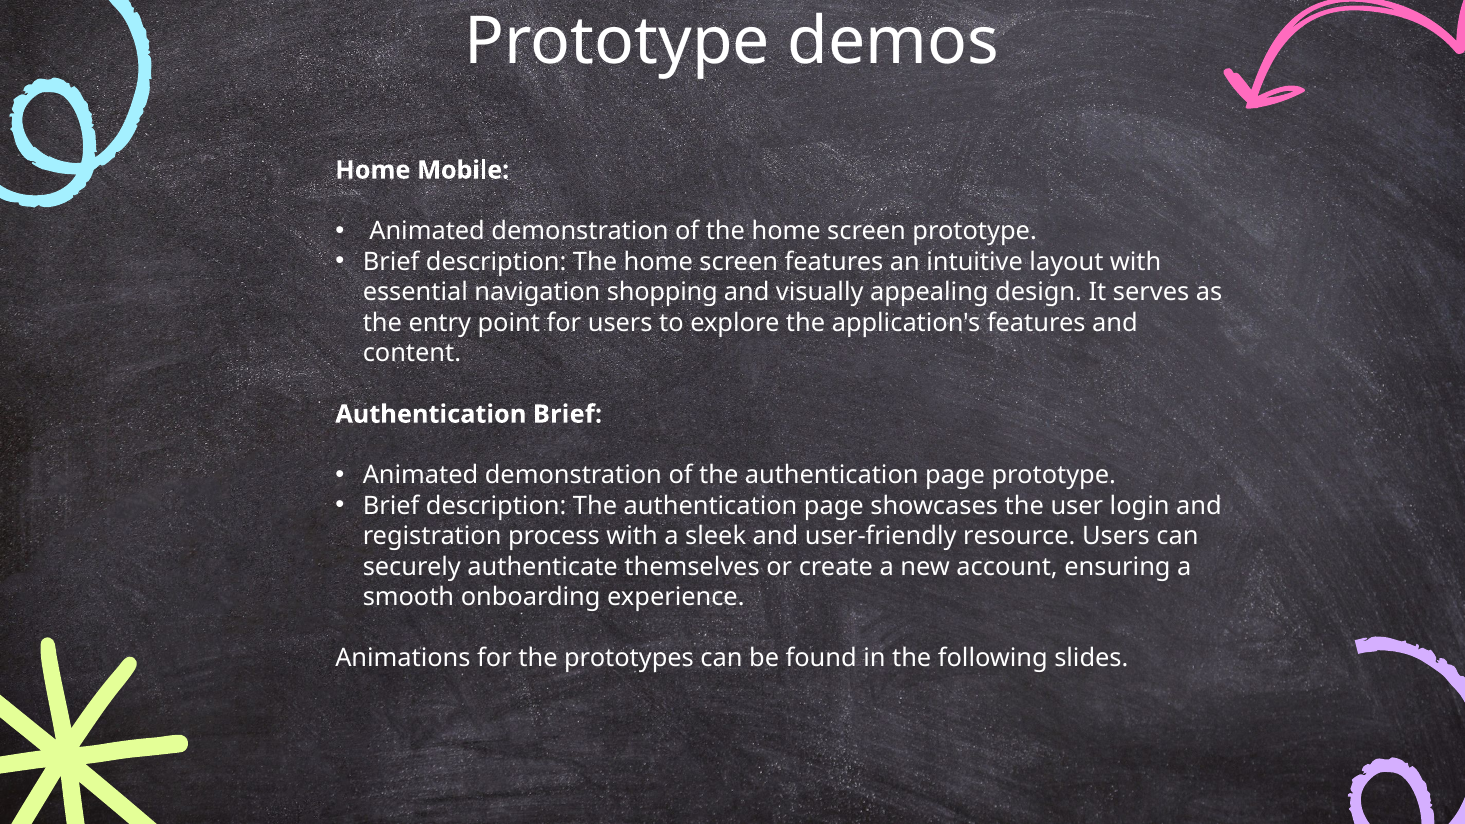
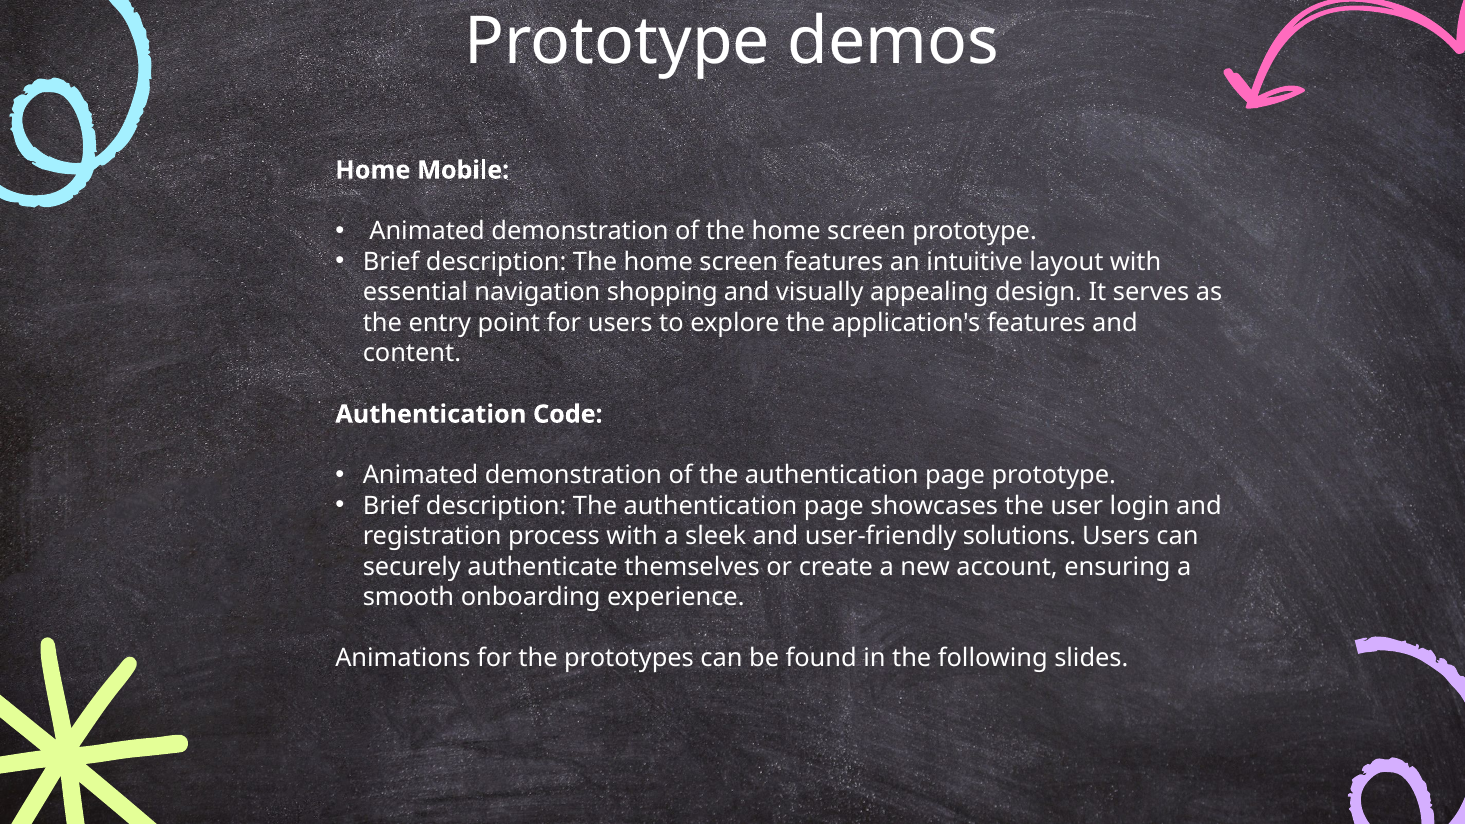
Authentication Brief: Brief -> Code
resource: resource -> solutions
